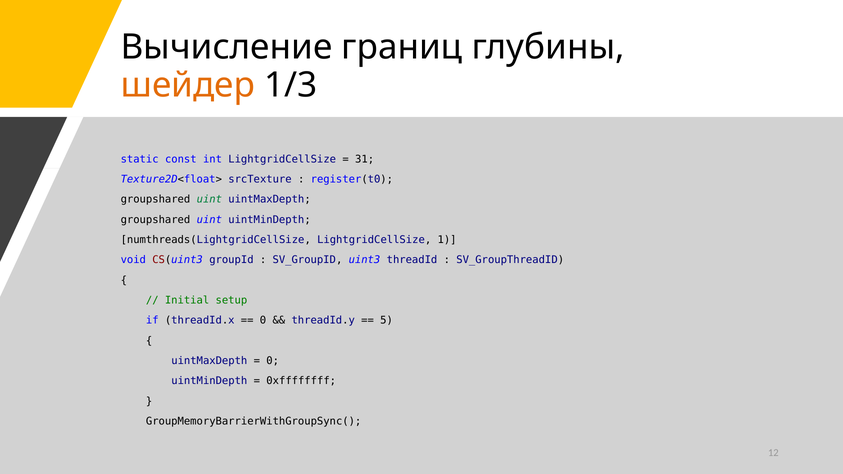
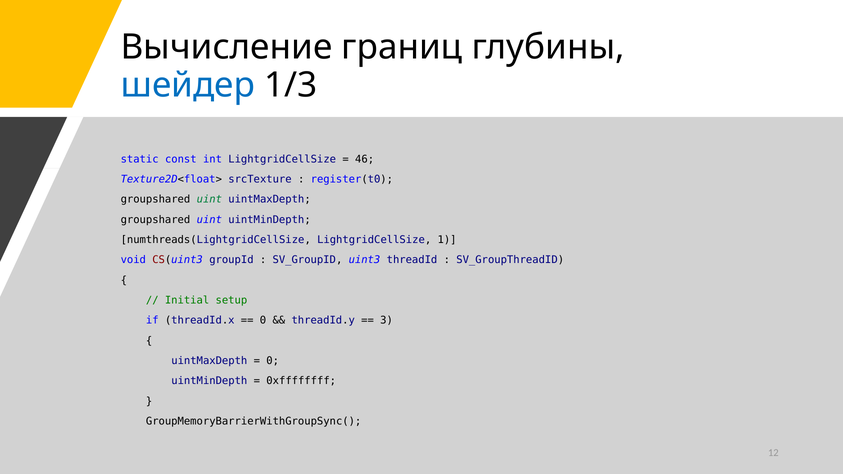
шейдер colour: orange -> blue
31: 31 -> 46
5: 5 -> 3
